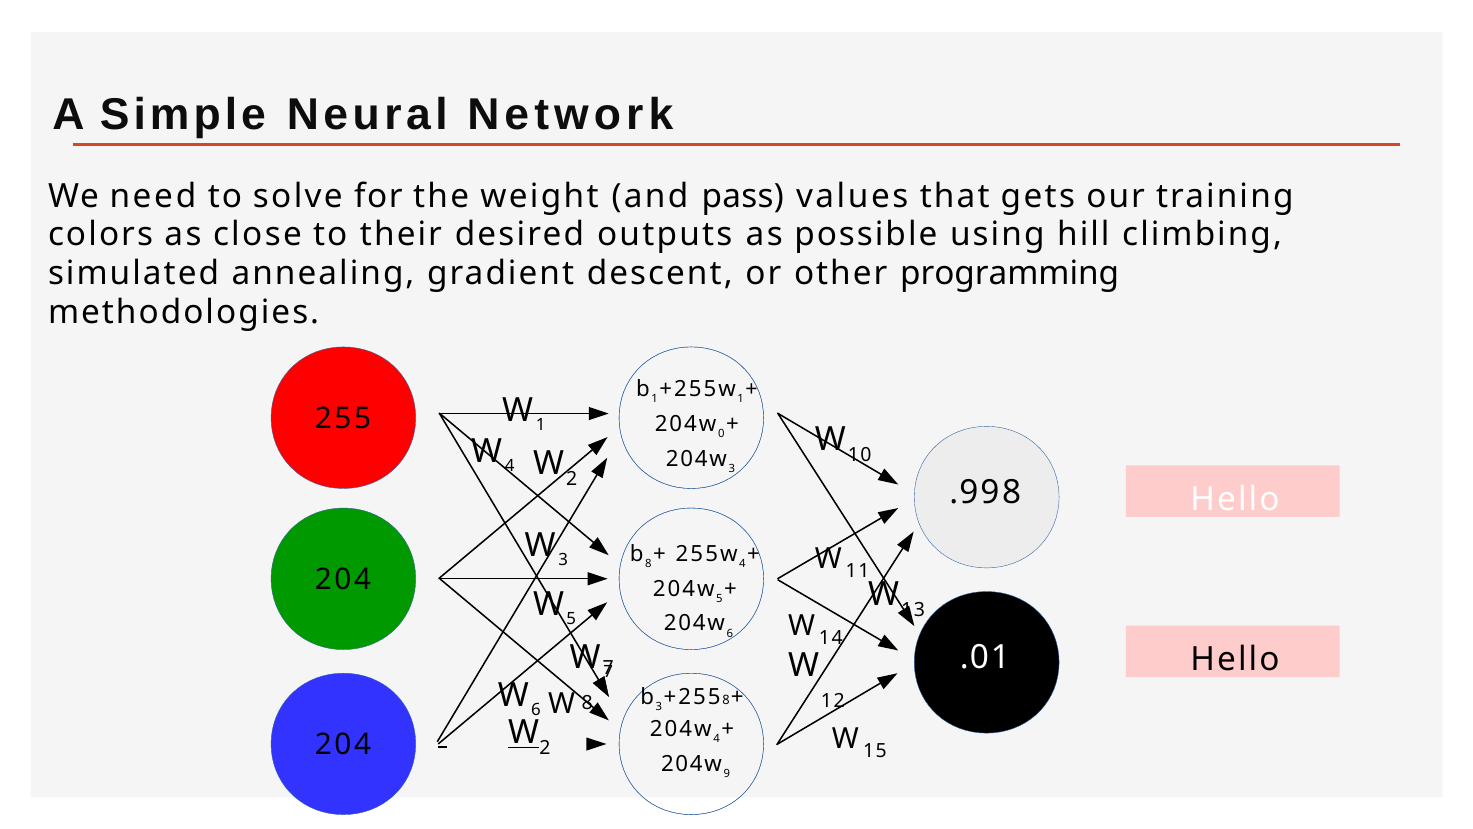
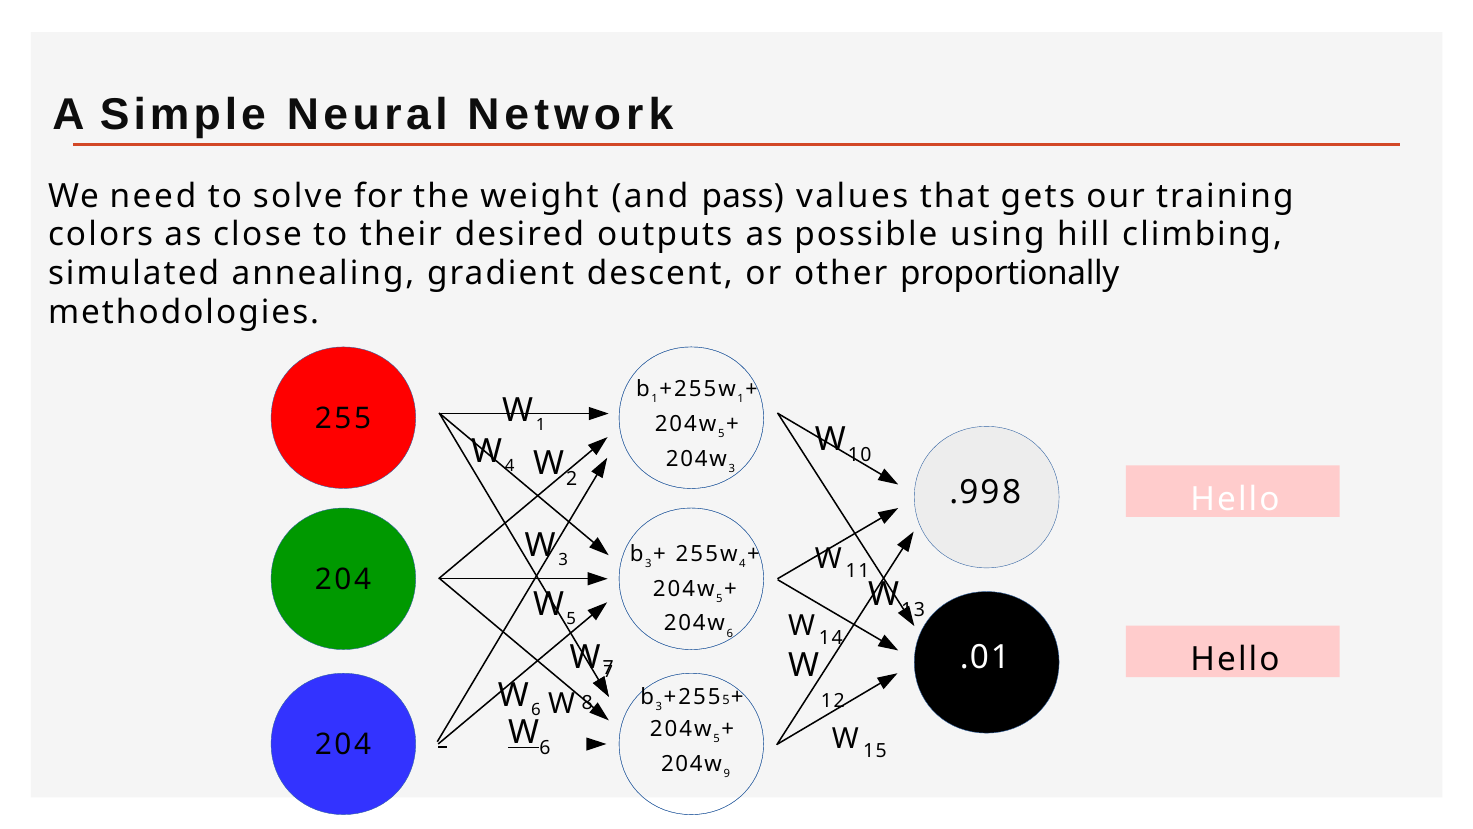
programming: programming -> proportionally
0 at (721, 434): 0 -> 5
8 at (648, 563): 8 -> 3
8 at (726, 700): 8 -> 5
4 at (717, 738): 4 -> 5
2 at (545, 748): 2 -> 6
